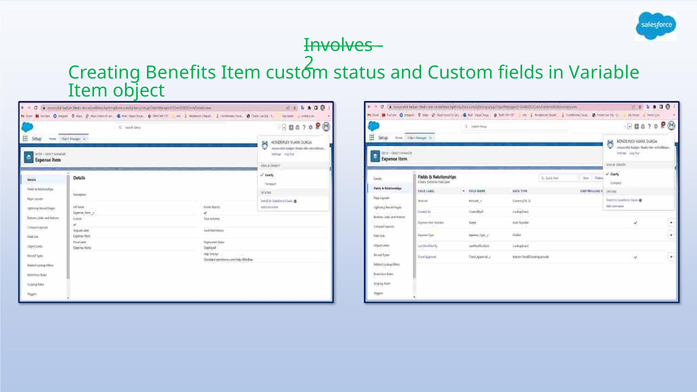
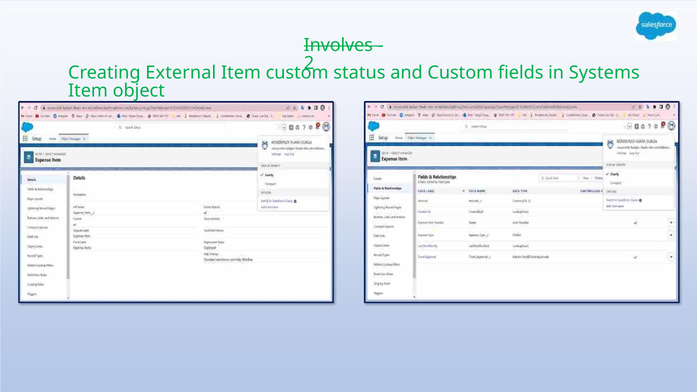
Benefits: Benefits -> External
Variable: Variable -> Systems
